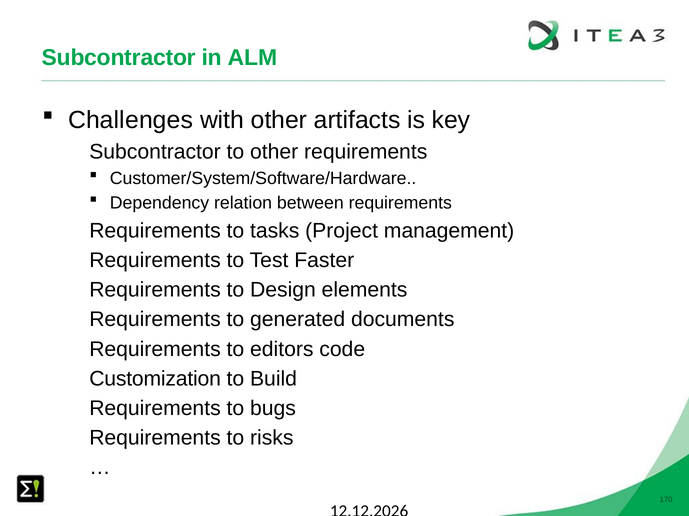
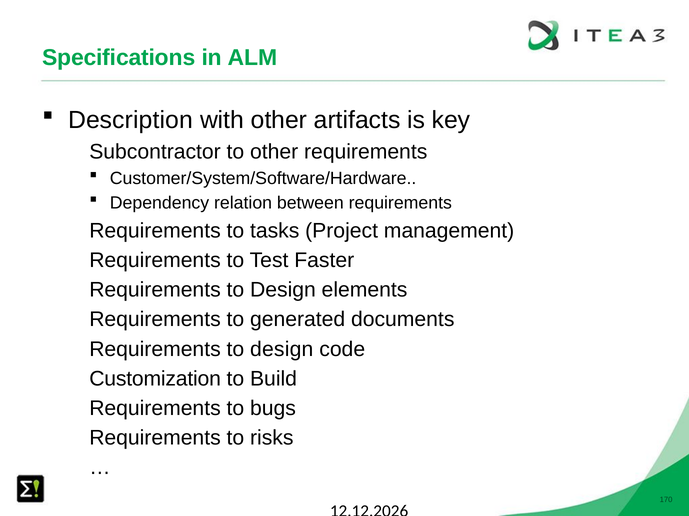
Subcontractor at (119, 58): Subcontractor -> Specifications
Challenges: Challenges -> Description
editors at (282, 350): editors -> design
